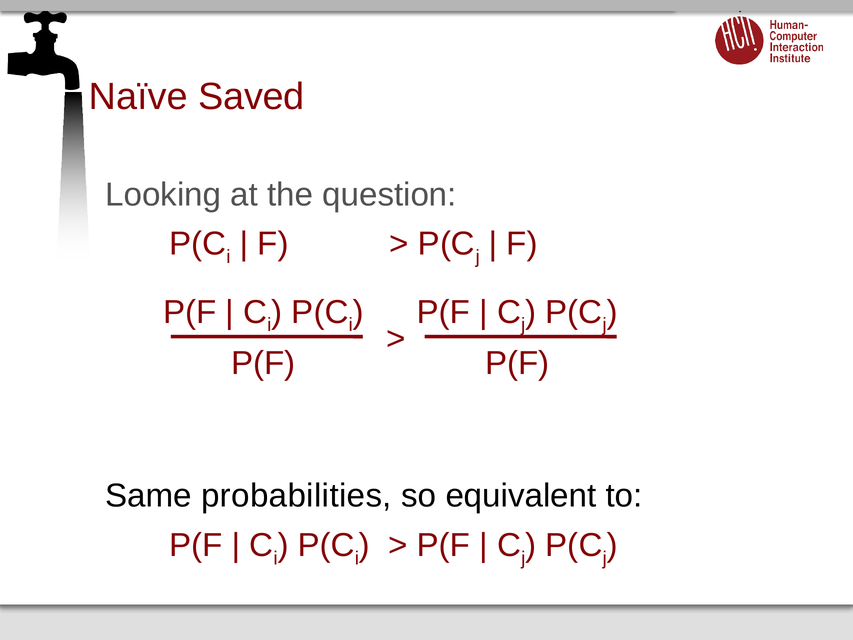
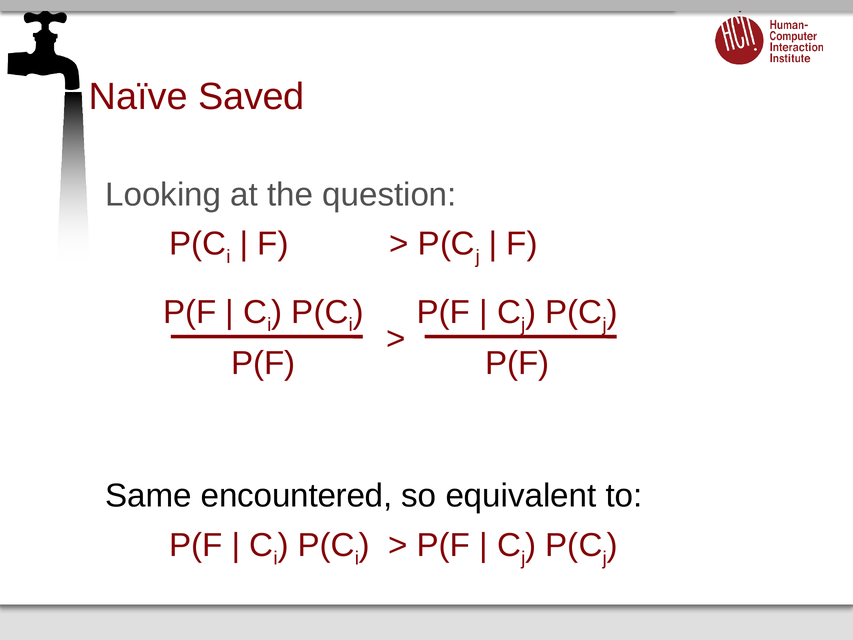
probabilities: probabilities -> encountered
